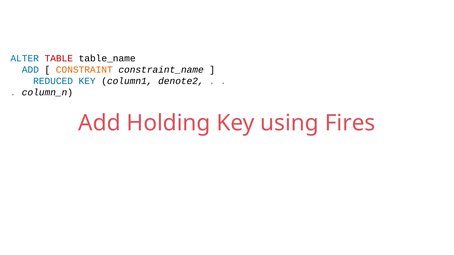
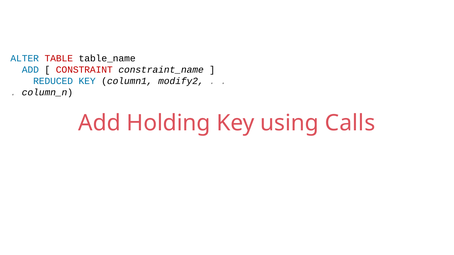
CONSTRAINT colour: orange -> red
denote2: denote2 -> modify2
Fires: Fires -> Calls
